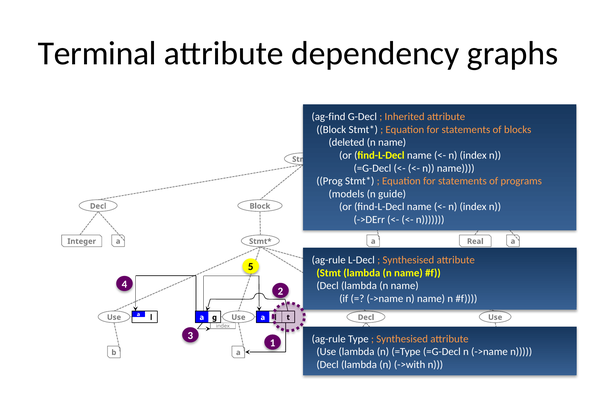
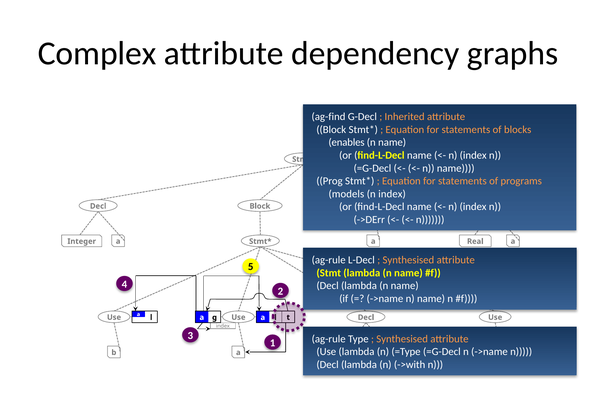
Terminal: Terminal -> Complex
deleted: deleted -> enables
guide at (392, 194): guide -> index
